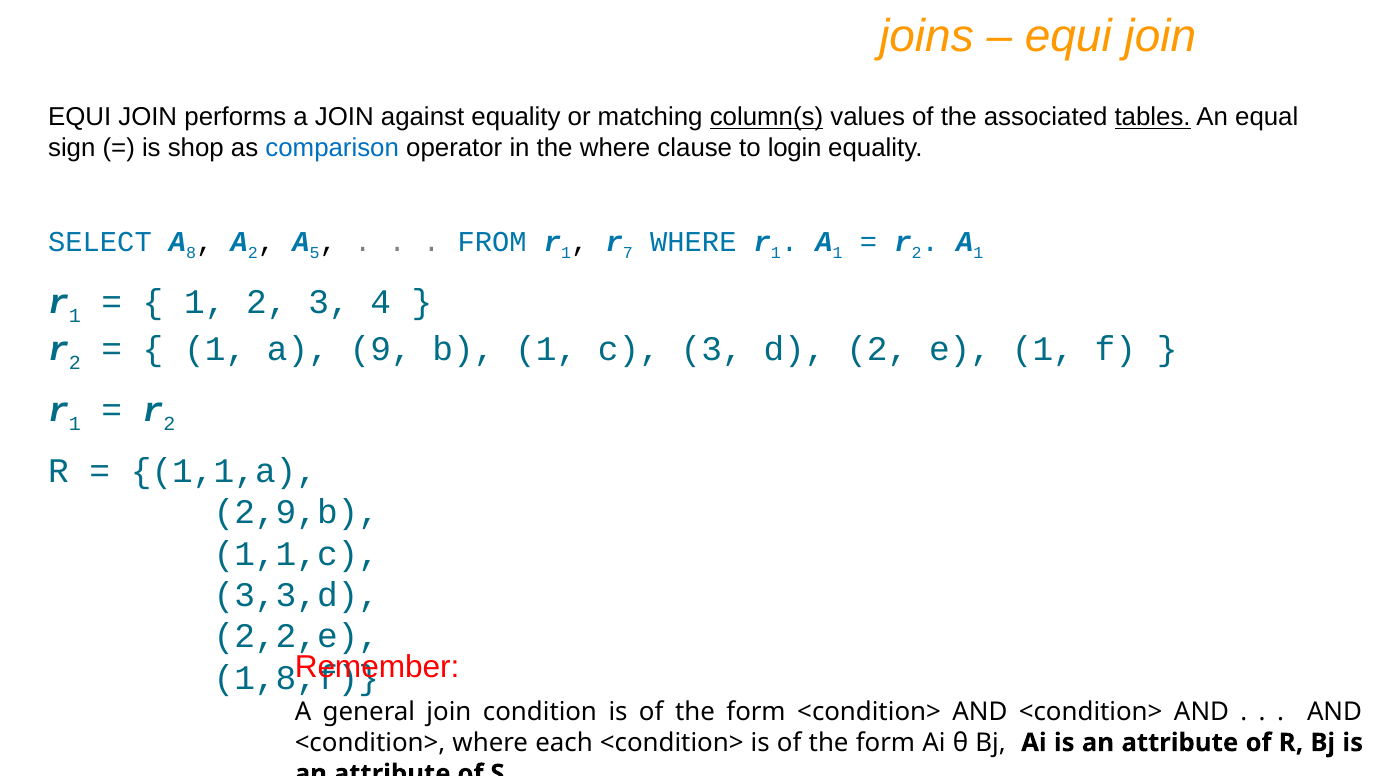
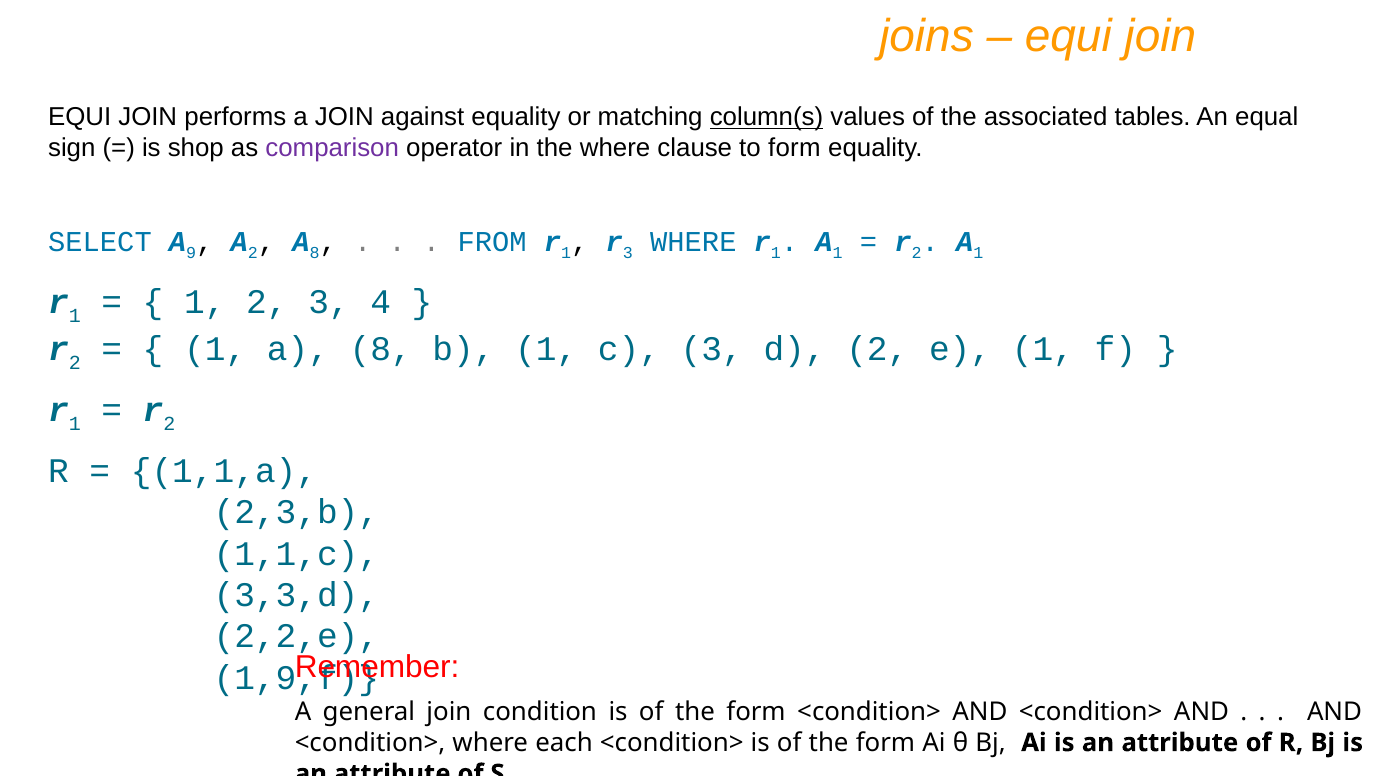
tables underline: present -> none
comparison colour: blue -> purple
to login: login -> form
8: 8 -> 9
5 at (315, 253): 5 -> 8
r 7: 7 -> 3
1 a 9: 9 -> 8
2,9,b: 2,9,b -> 2,3,b
1,8,f: 1,8,f -> 1,9,f
